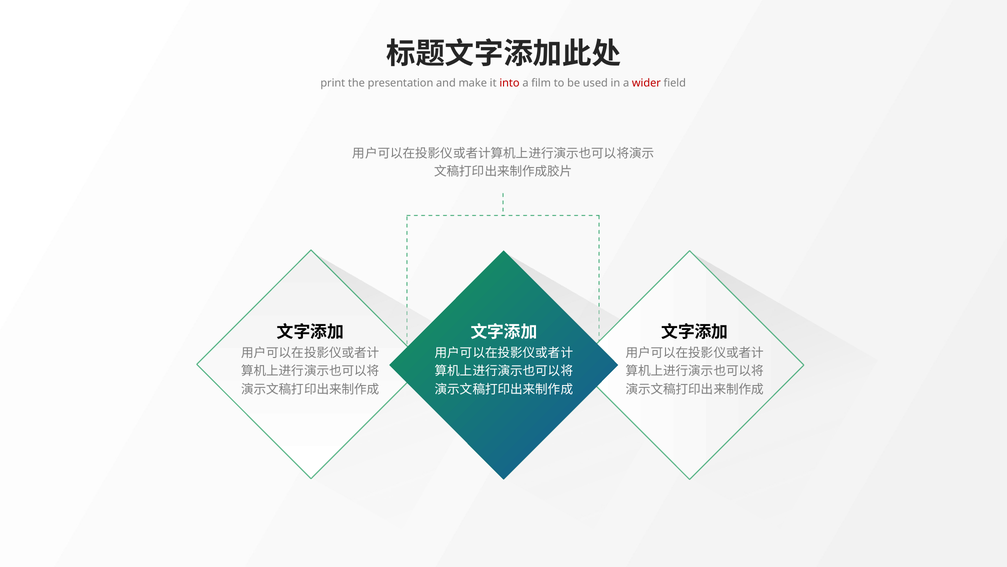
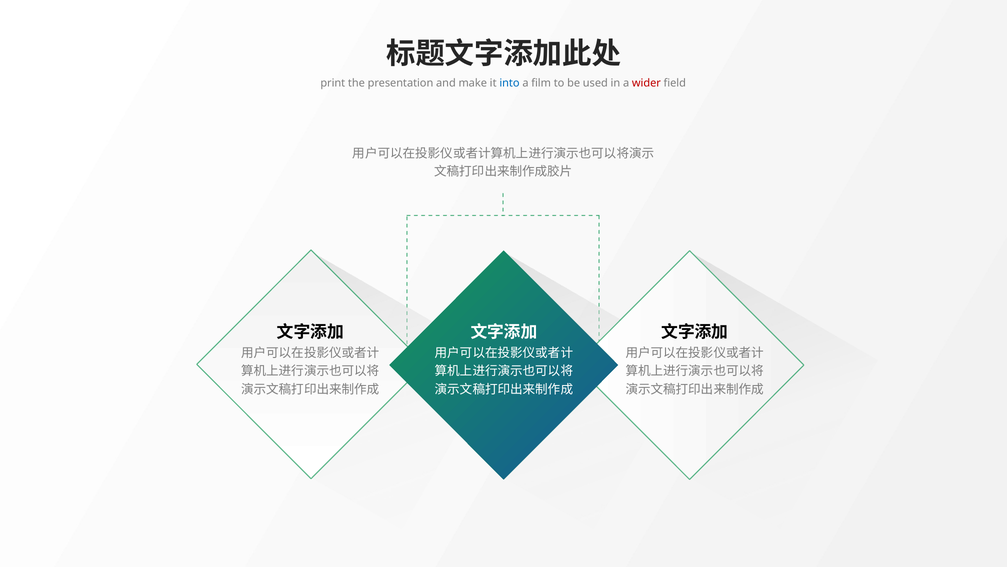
into colour: red -> blue
